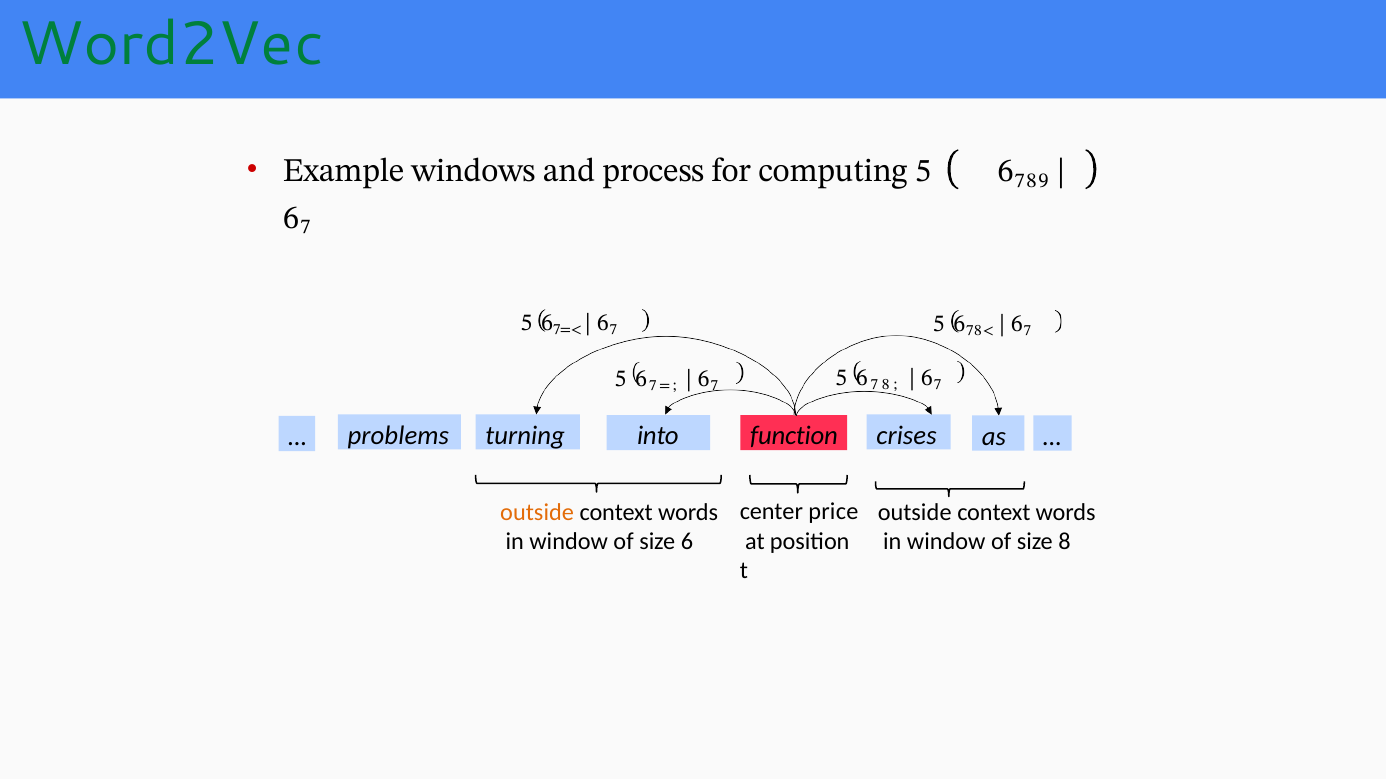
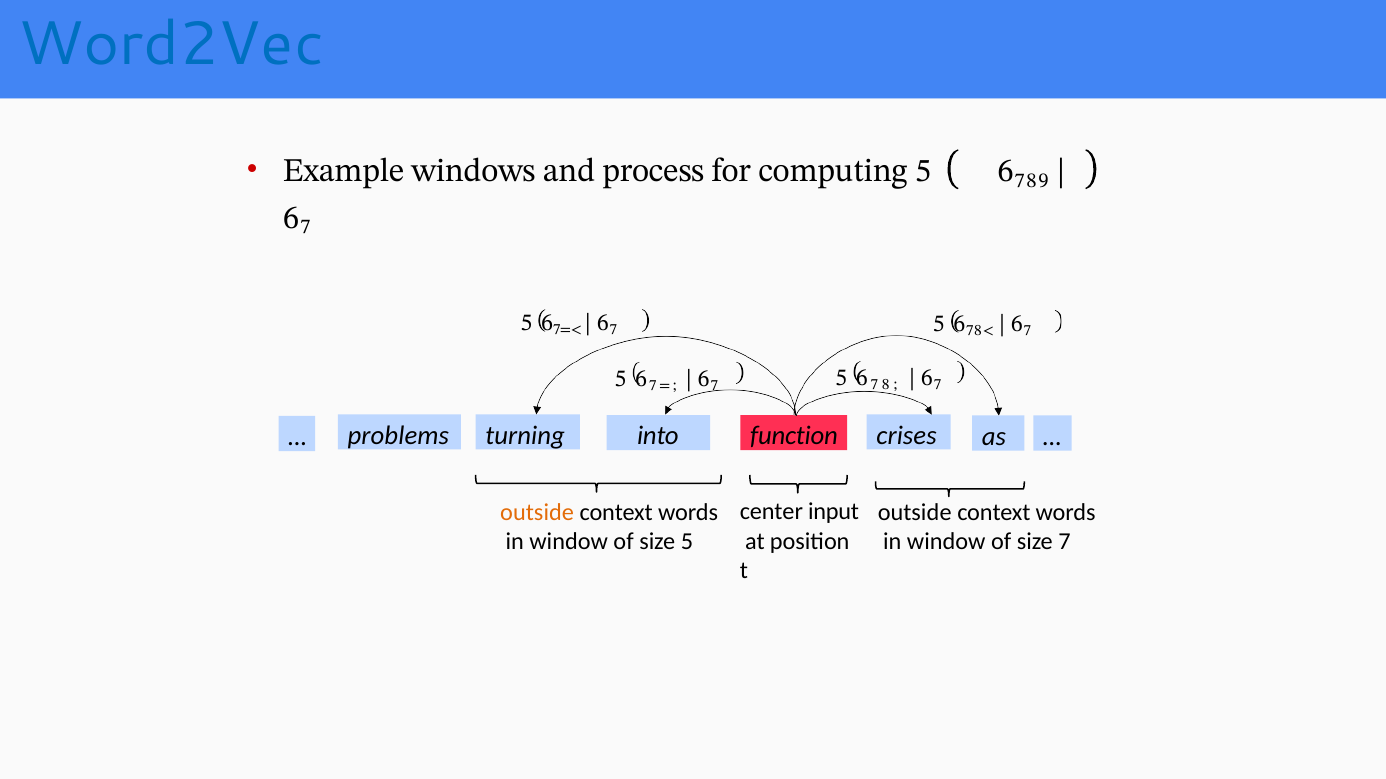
Word2Vec colour: green -> blue
price: price -> input
size 6: 6 -> 5
8: 8 -> 7
